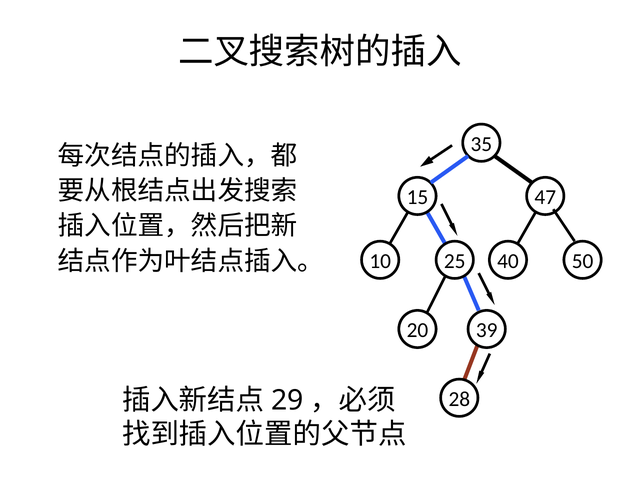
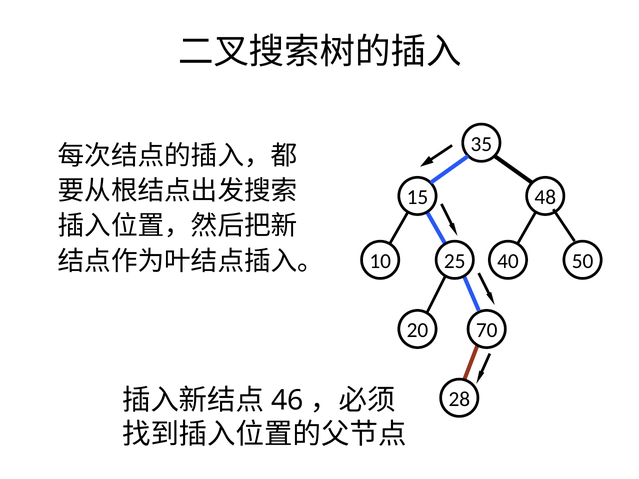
47: 47 -> 48
39: 39 -> 70
29: 29 -> 46
